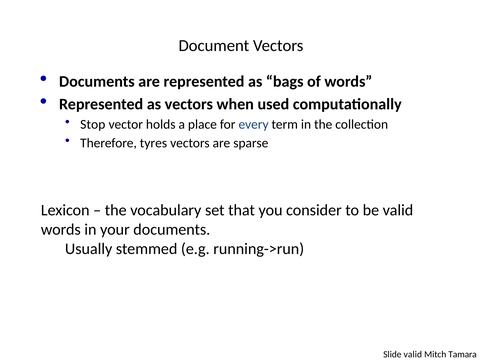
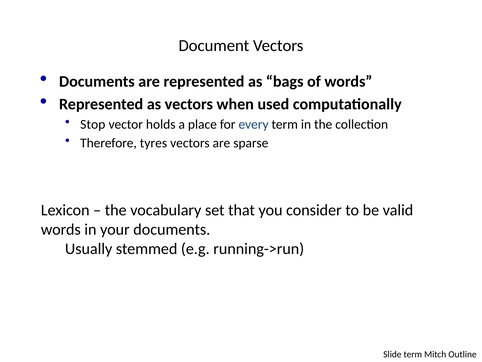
Slide valid: valid -> term
Tamara: Tamara -> Outline
